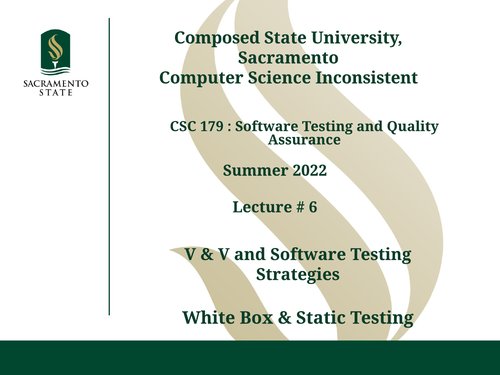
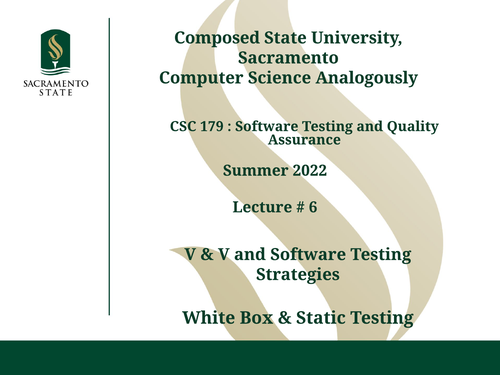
Inconsistent: Inconsistent -> Analogously
